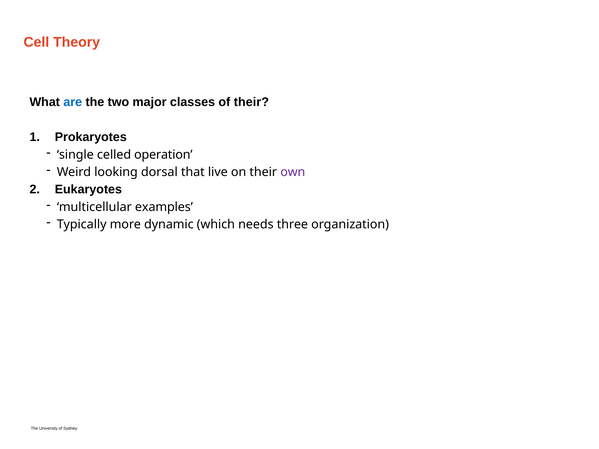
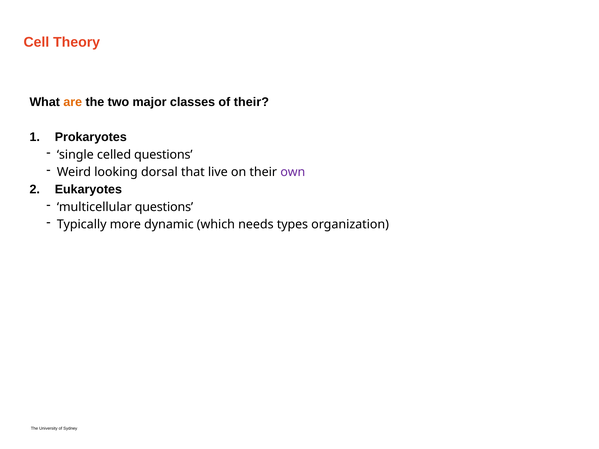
are colour: blue -> orange
celled operation: operation -> questions
multicellular examples: examples -> questions
three: three -> types
